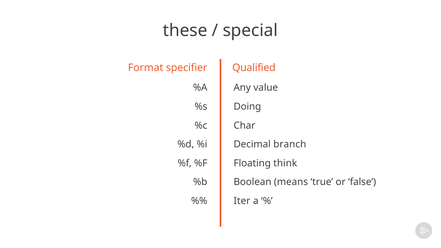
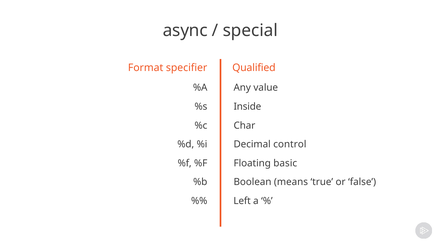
these: these -> async
Doing: Doing -> Inside
branch: branch -> control
think: think -> basic
Iter: Iter -> Left
